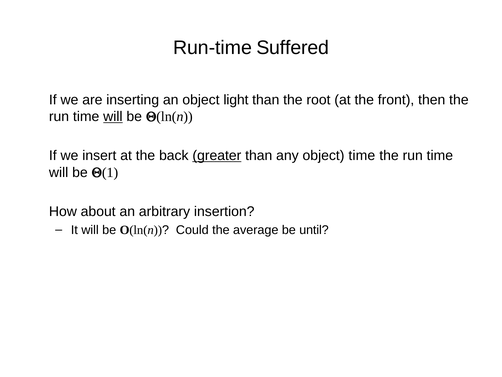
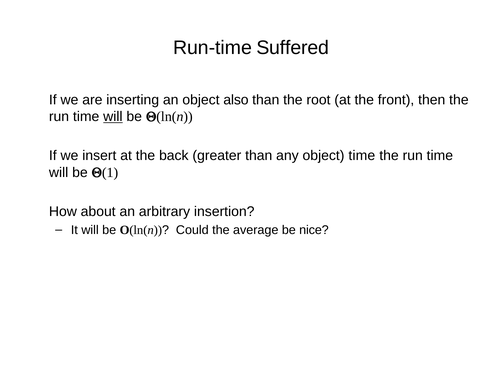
light: light -> also
greater underline: present -> none
until: until -> nice
